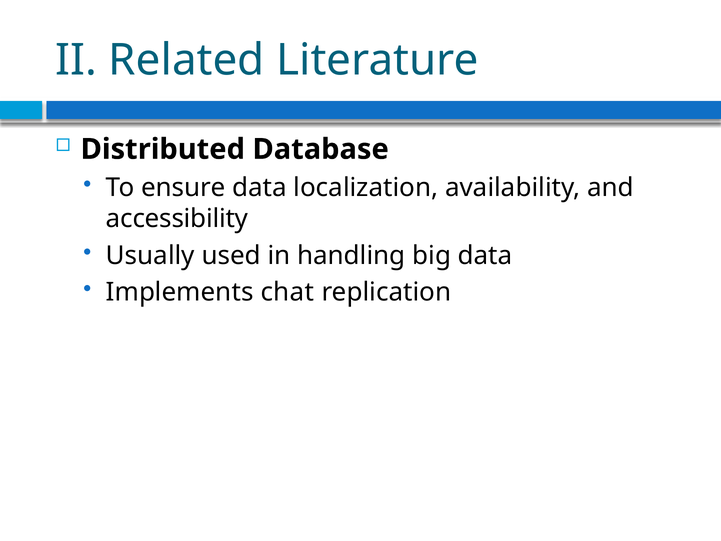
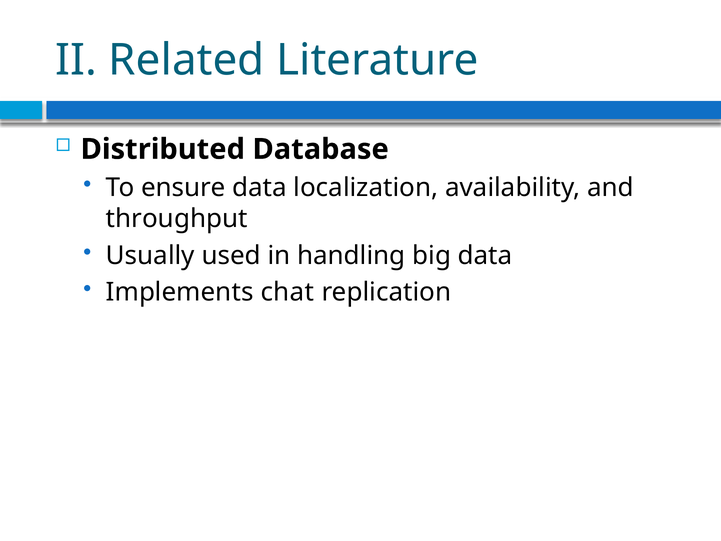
accessibility: accessibility -> throughput
